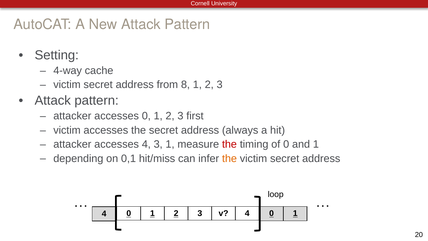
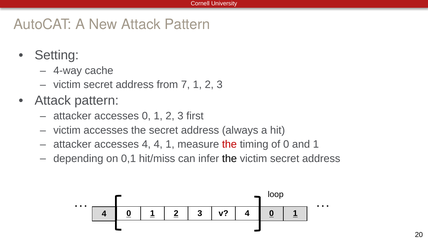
8: 8 -> 7
4 3: 3 -> 4
the at (229, 158) colour: orange -> black
